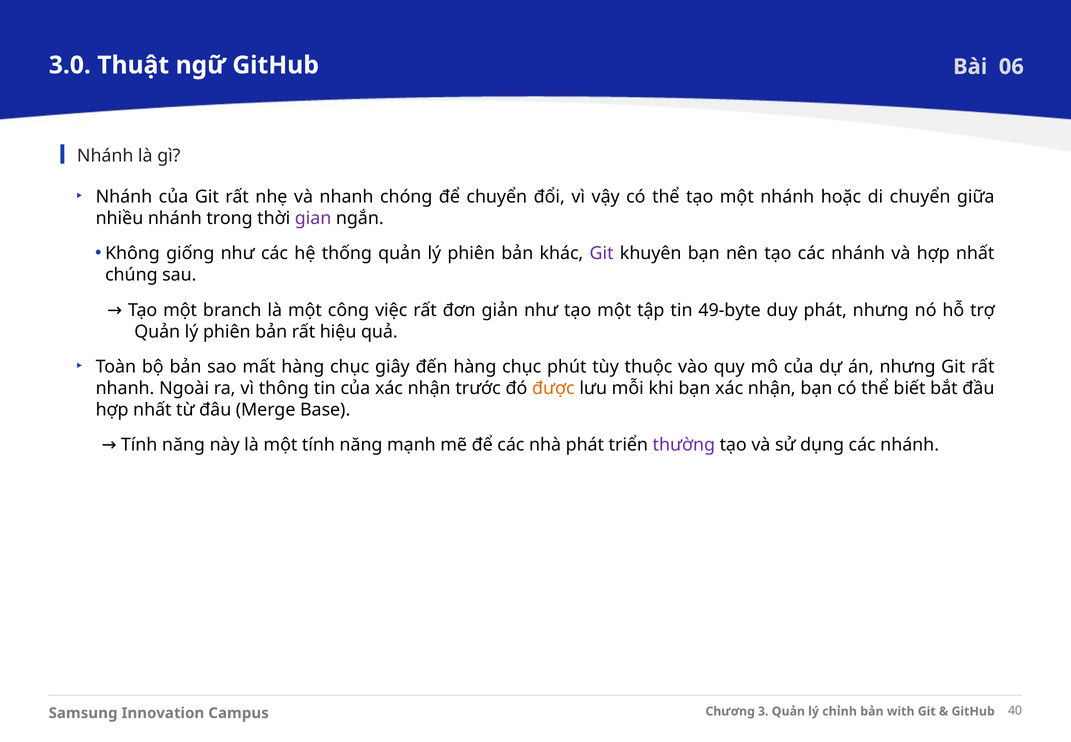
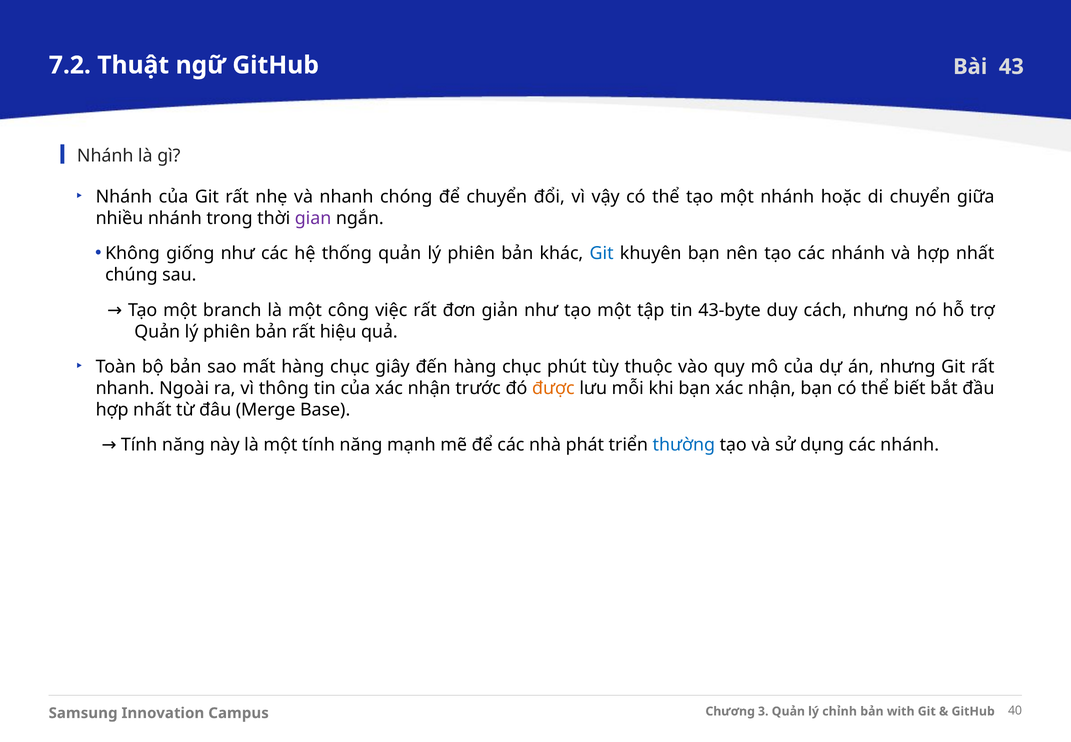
3.0: 3.0 -> 7.2
06: 06 -> 43
Git at (602, 253) colour: purple -> blue
49-byte: 49-byte -> 43-byte
duy phát: phát -> cách
thường colour: purple -> blue
